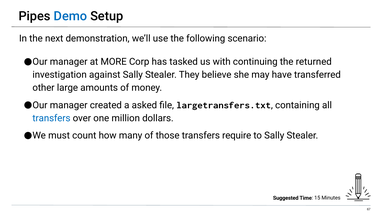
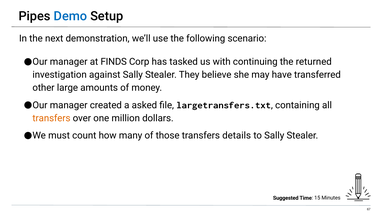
MORE: MORE -> FINDS
transfers at (51, 118) colour: blue -> orange
require: require -> details
